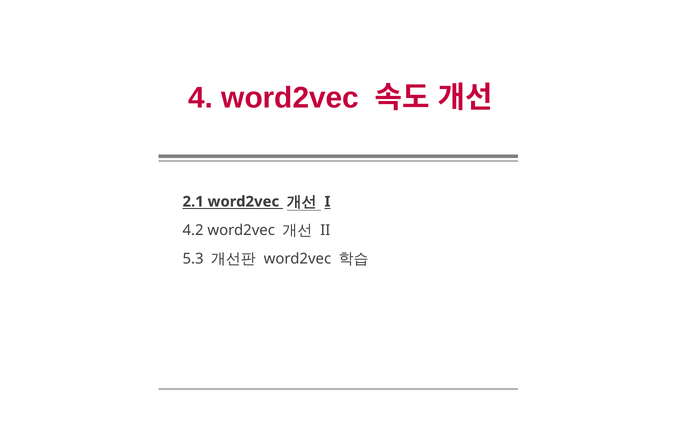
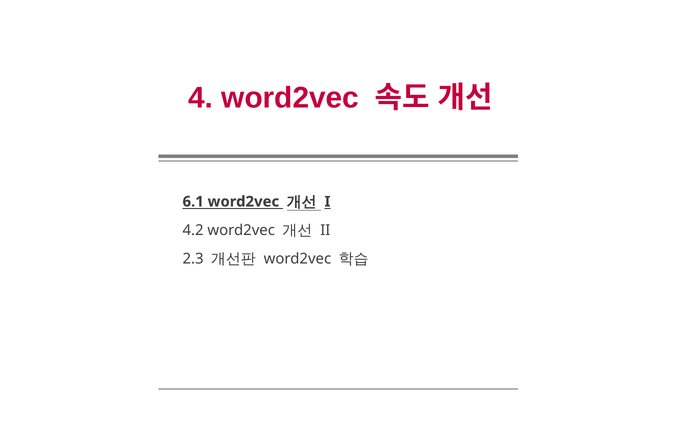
2.1: 2.1 -> 6.1
5.3: 5.3 -> 2.3
